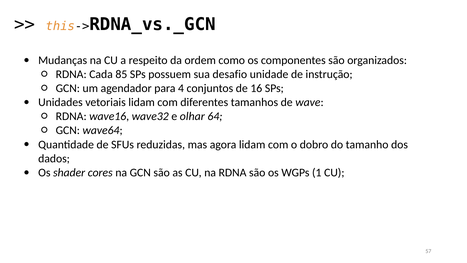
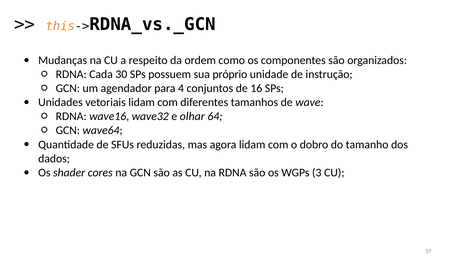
85: 85 -> 30
desafio: desafio -> próprio
1: 1 -> 3
